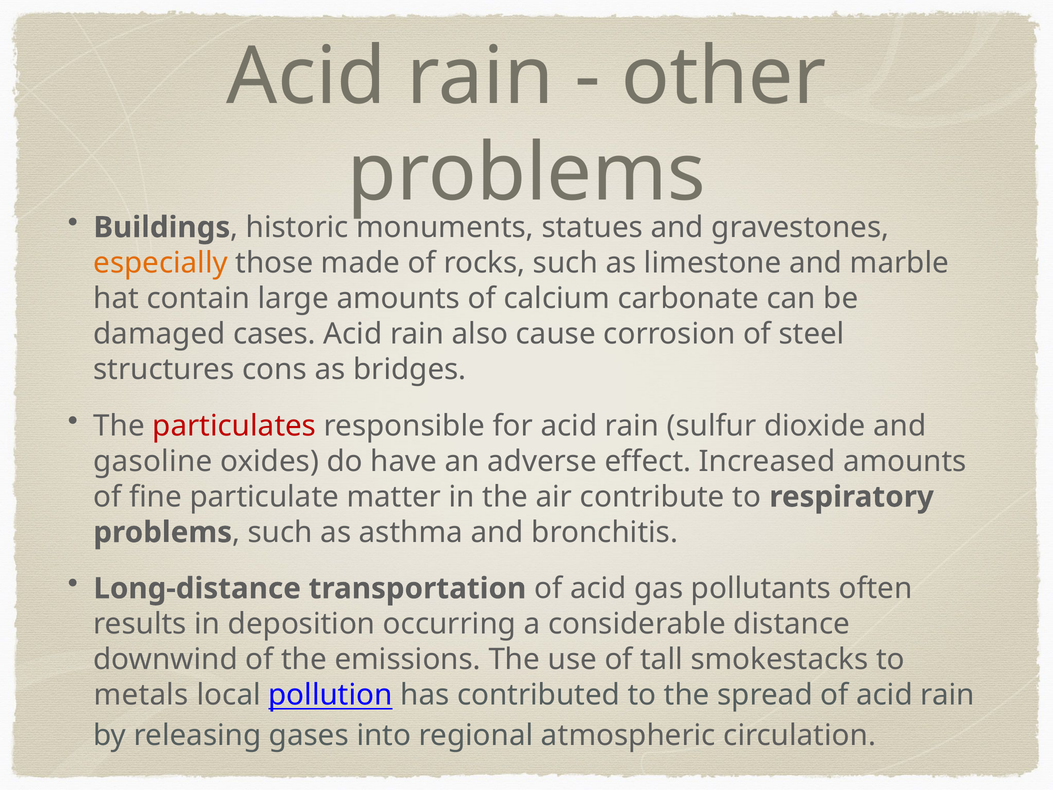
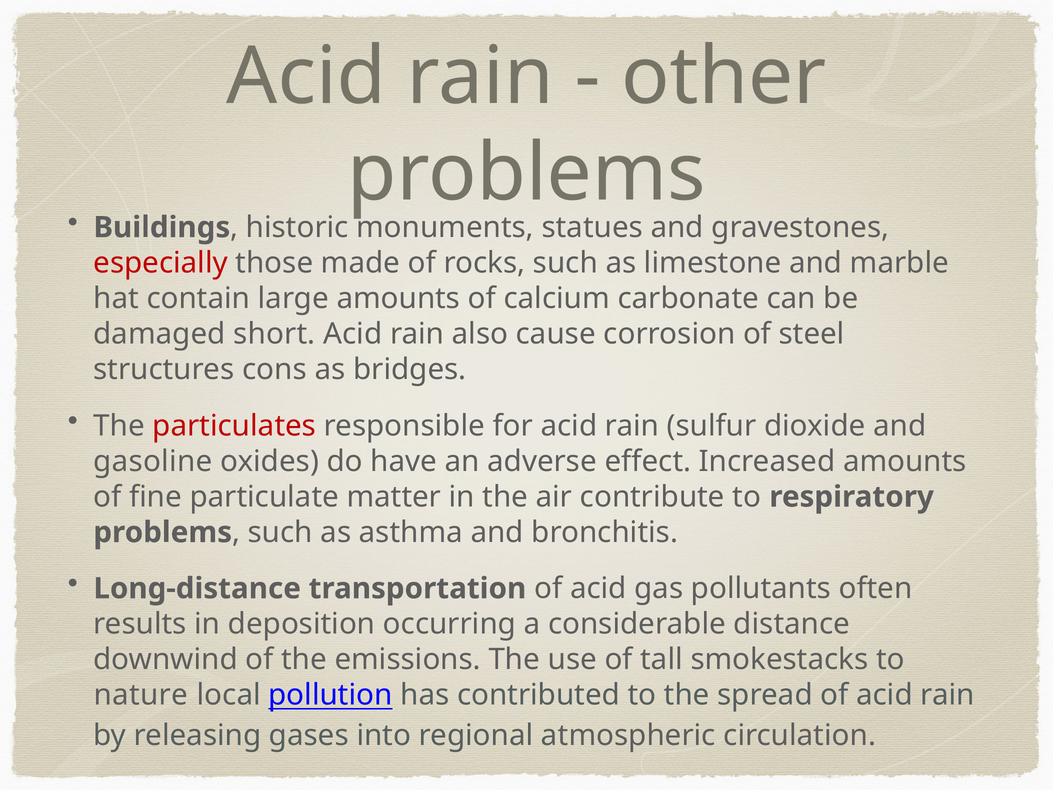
especially colour: orange -> red
cases: cases -> short
metals: metals -> nature
